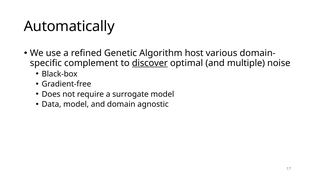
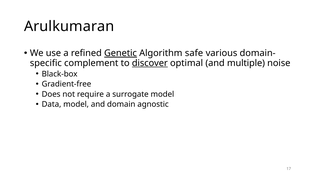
Automatically: Automatically -> Arulkumaran
Genetic underline: none -> present
host: host -> safe
